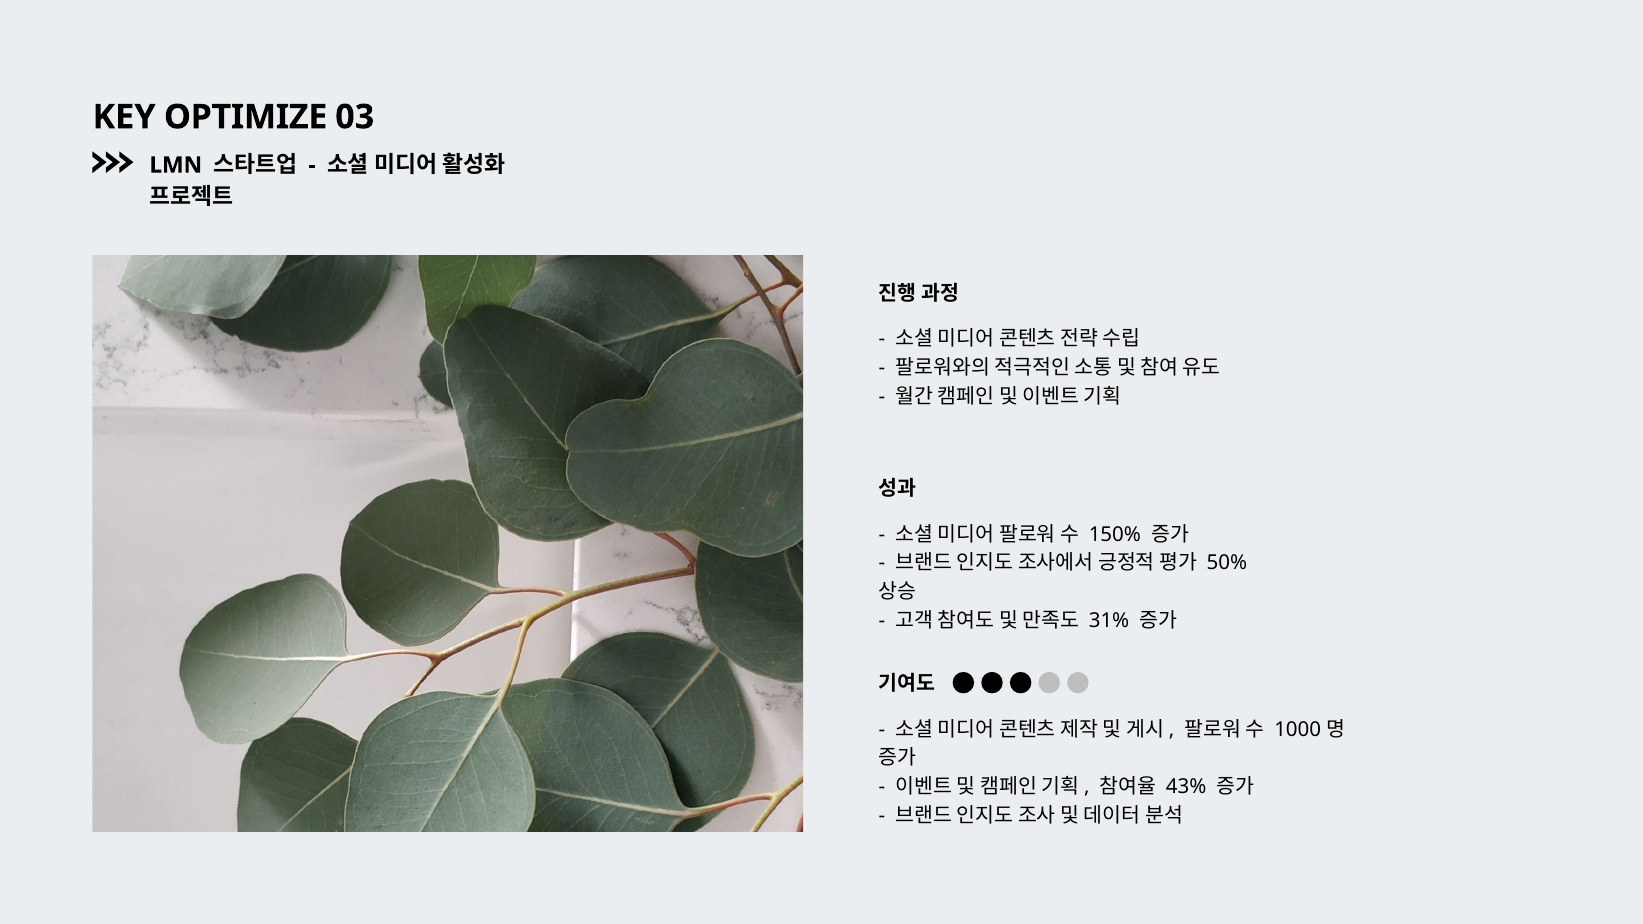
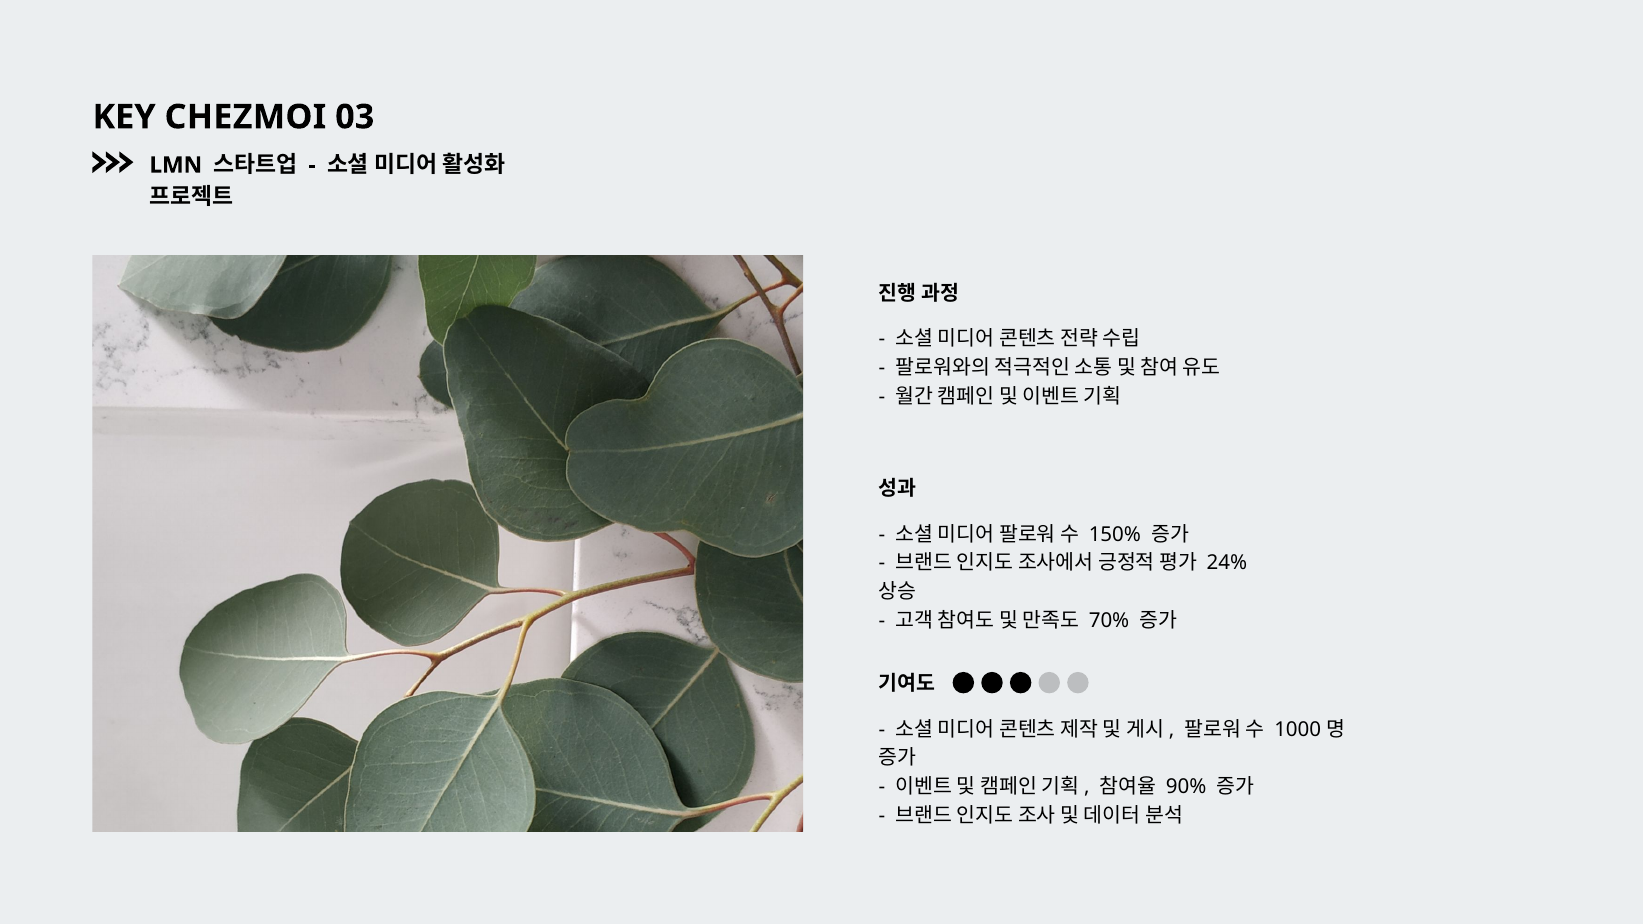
OPTIMIZE: OPTIMIZE -> CHEZMOI
50%: 50% -> 24%
31%: 31% -> 70%
43%: 43% -> 90%
